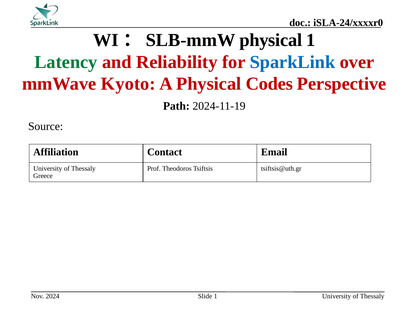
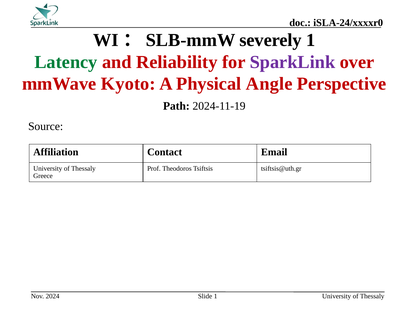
physical at (271, 40): physical -> severely
SparkLink colour: blue -> purple
Codes: Codes -> Angle
